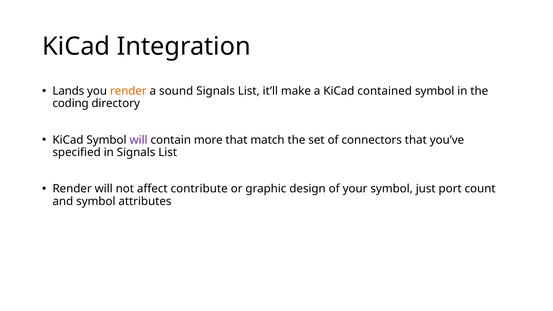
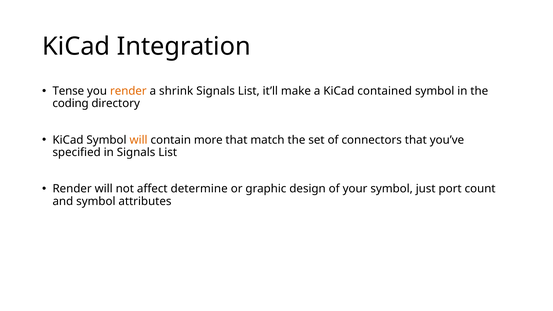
Lands: Lands -> Tense
sound: sound -> shrink
will at (139, 140) colour: purple -> orange
contribute: contribute -> determine
